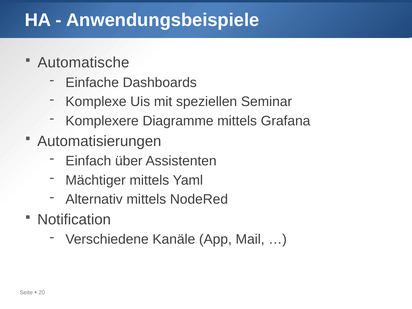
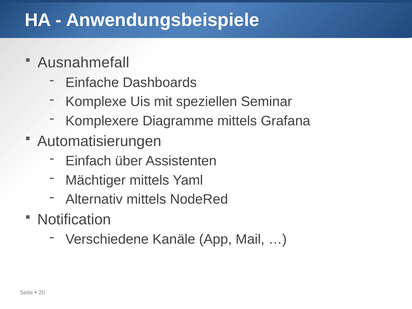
Automatische: Automatische -> Ausnahmefall
